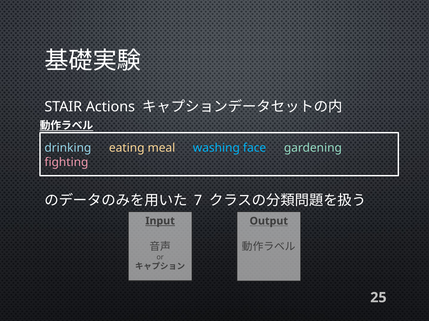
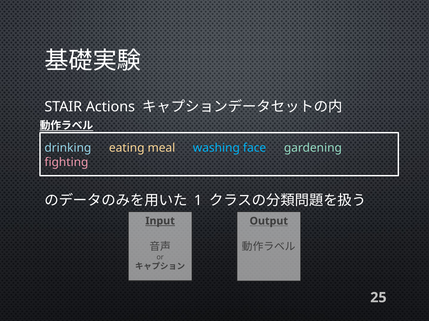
7: 7 -> 1
